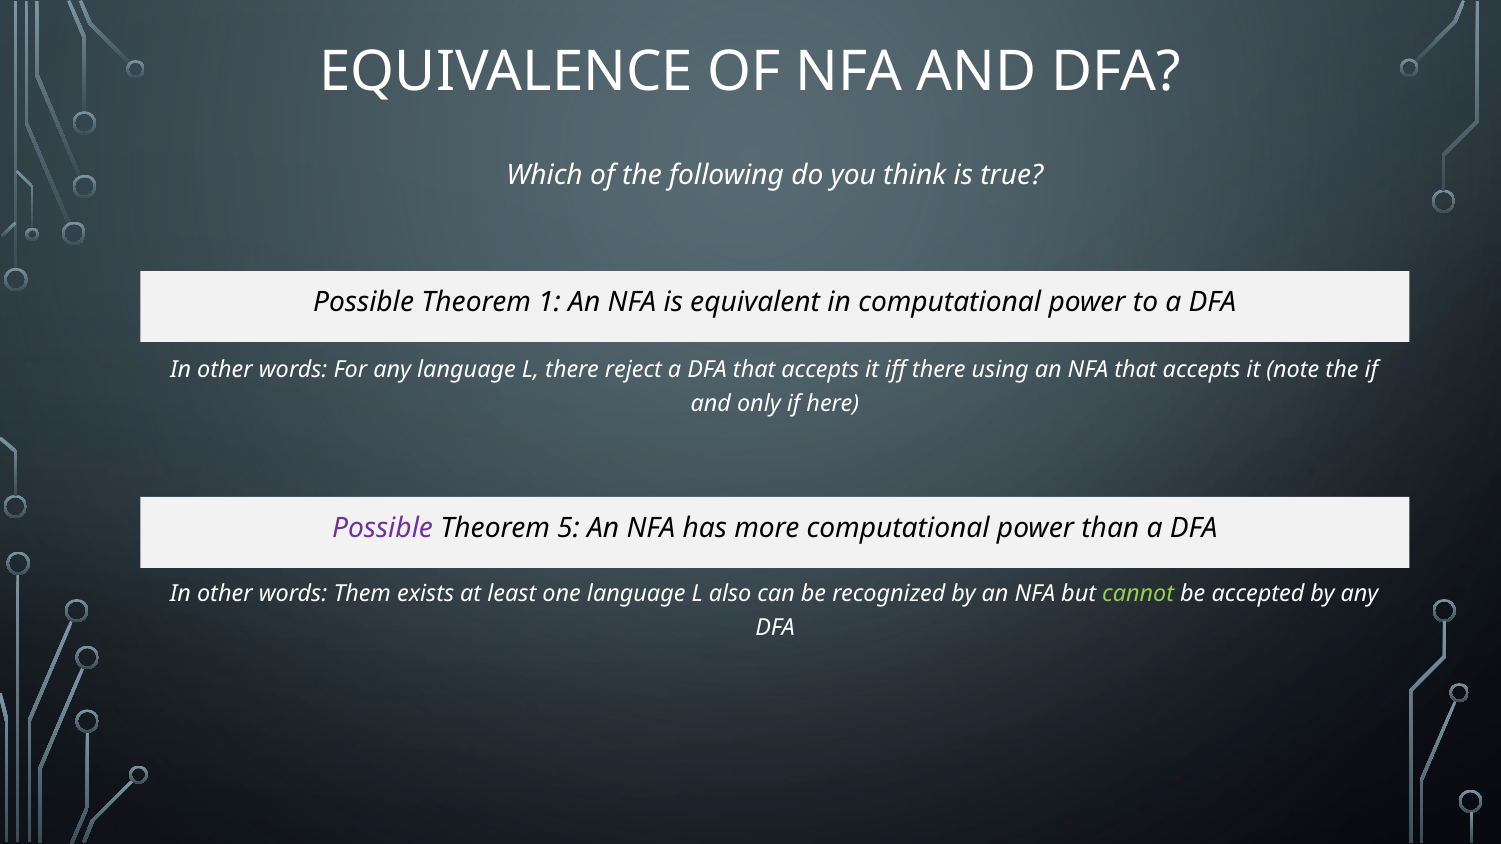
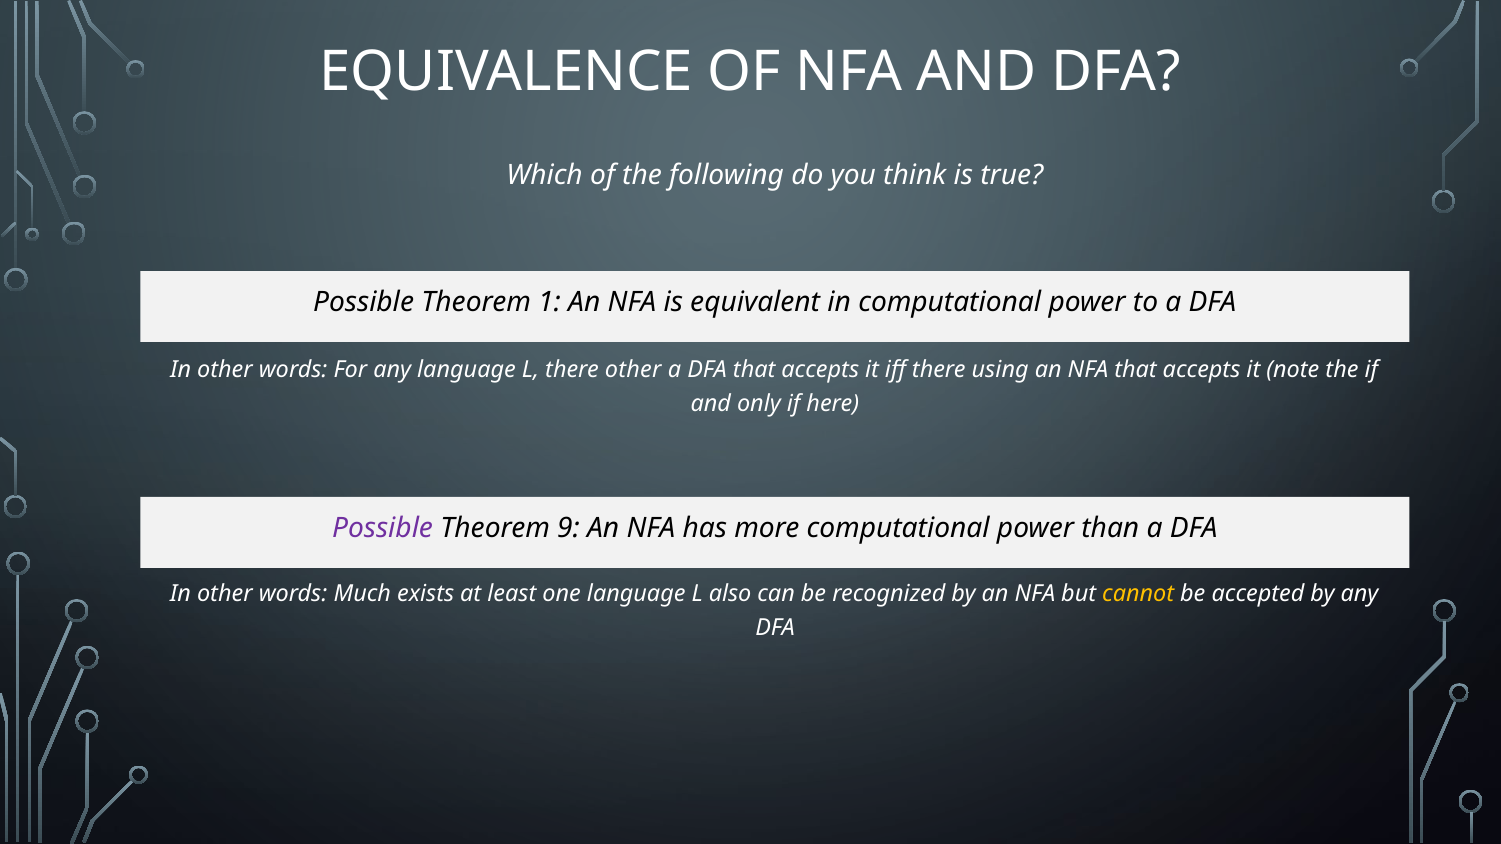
there reject: reject -> other
5: 5 -> 9
Them: Them -> Much
cannot colour: light green -> yellow
